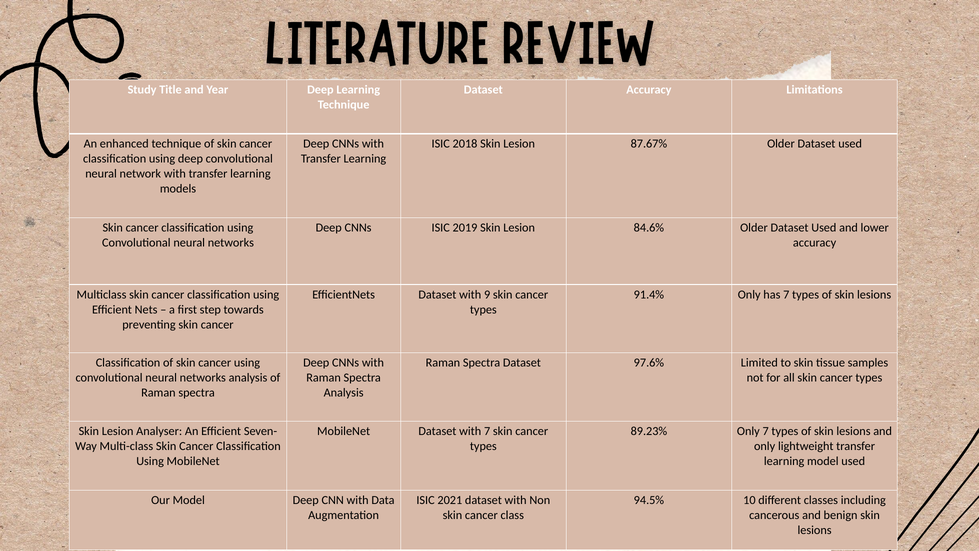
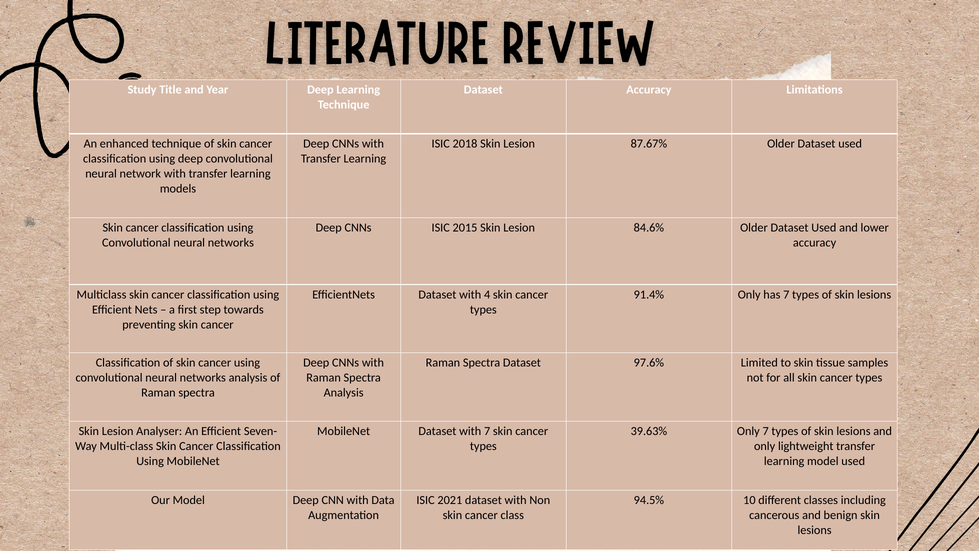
2019: 2019 -> 2015
9: 9 -> 4
89.23%: 89.23% -> 39.63%
